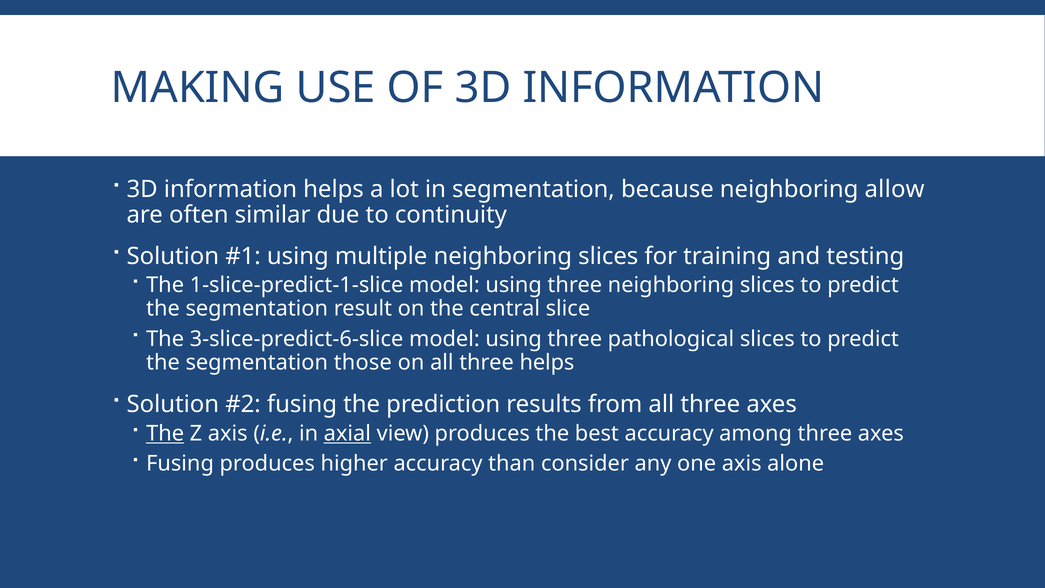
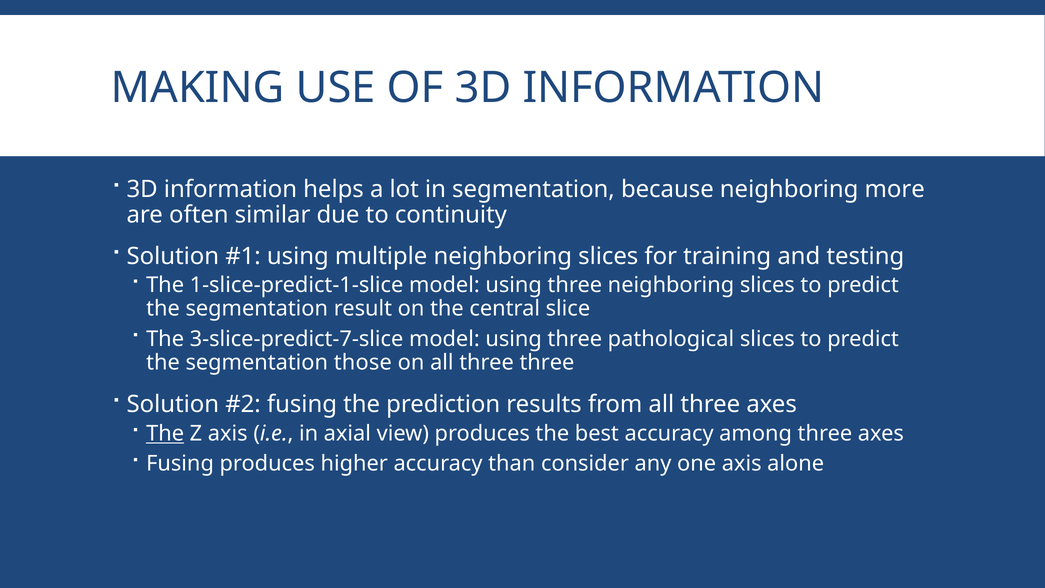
allow: allow -> more
3-slice-predict-6-slice: 3-slice-predict-6-slice -> 3-slice-predict-7-slice
three helps: helps -> three
axial underline: present -> none
